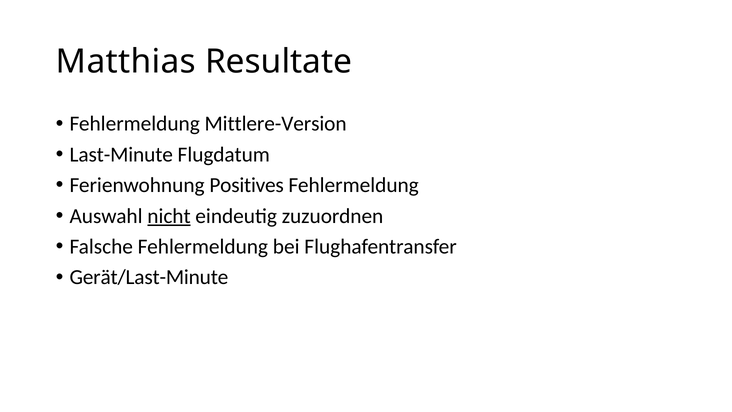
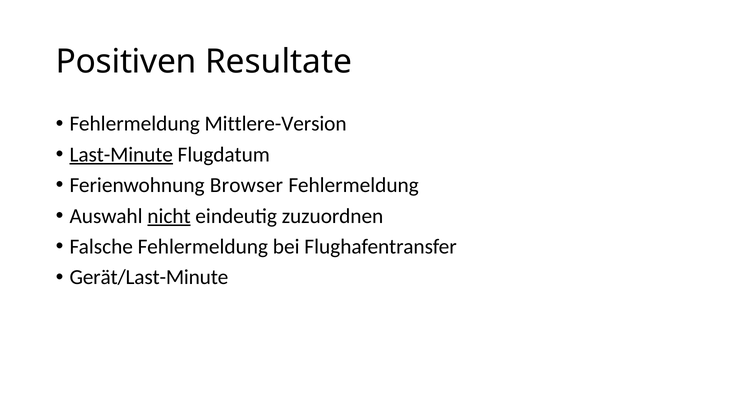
Matthias: Matthias -> Positiven
Last-Minute underline: none -> present
Positives: Positives -> Browser
